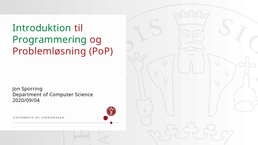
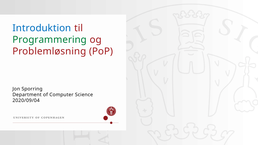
Introduktion colour: green -> blue
